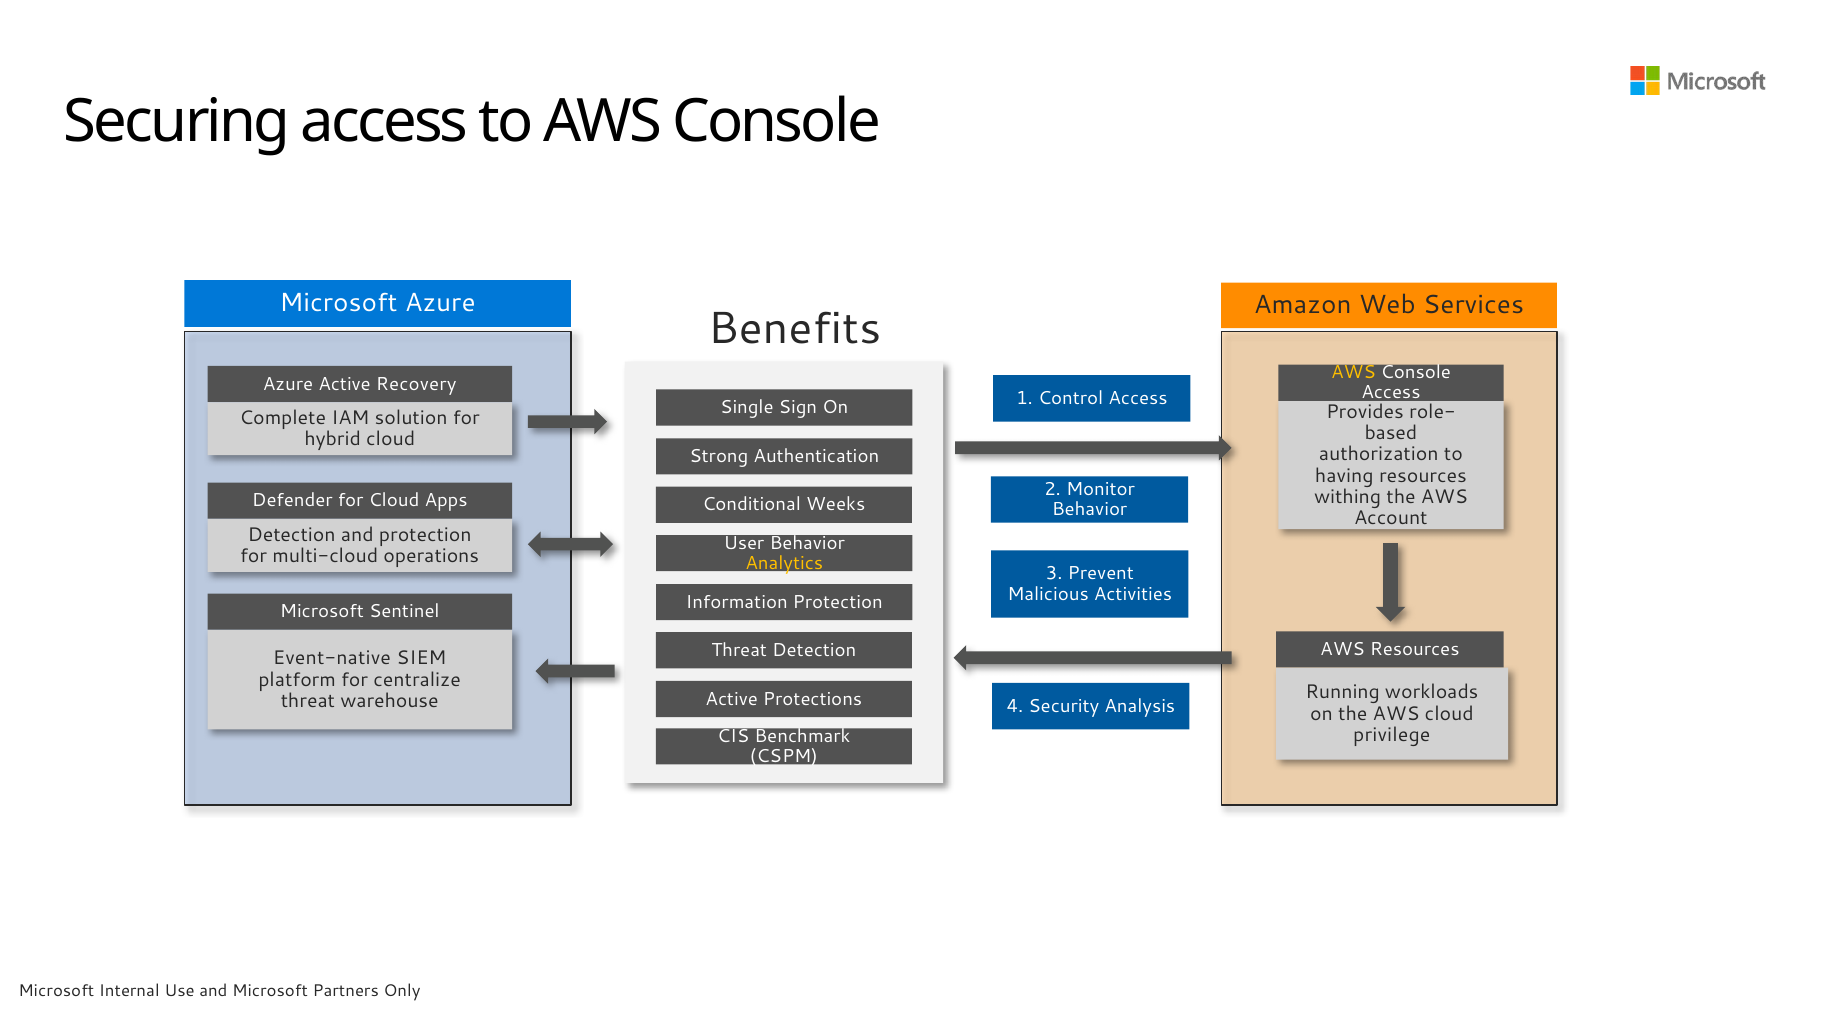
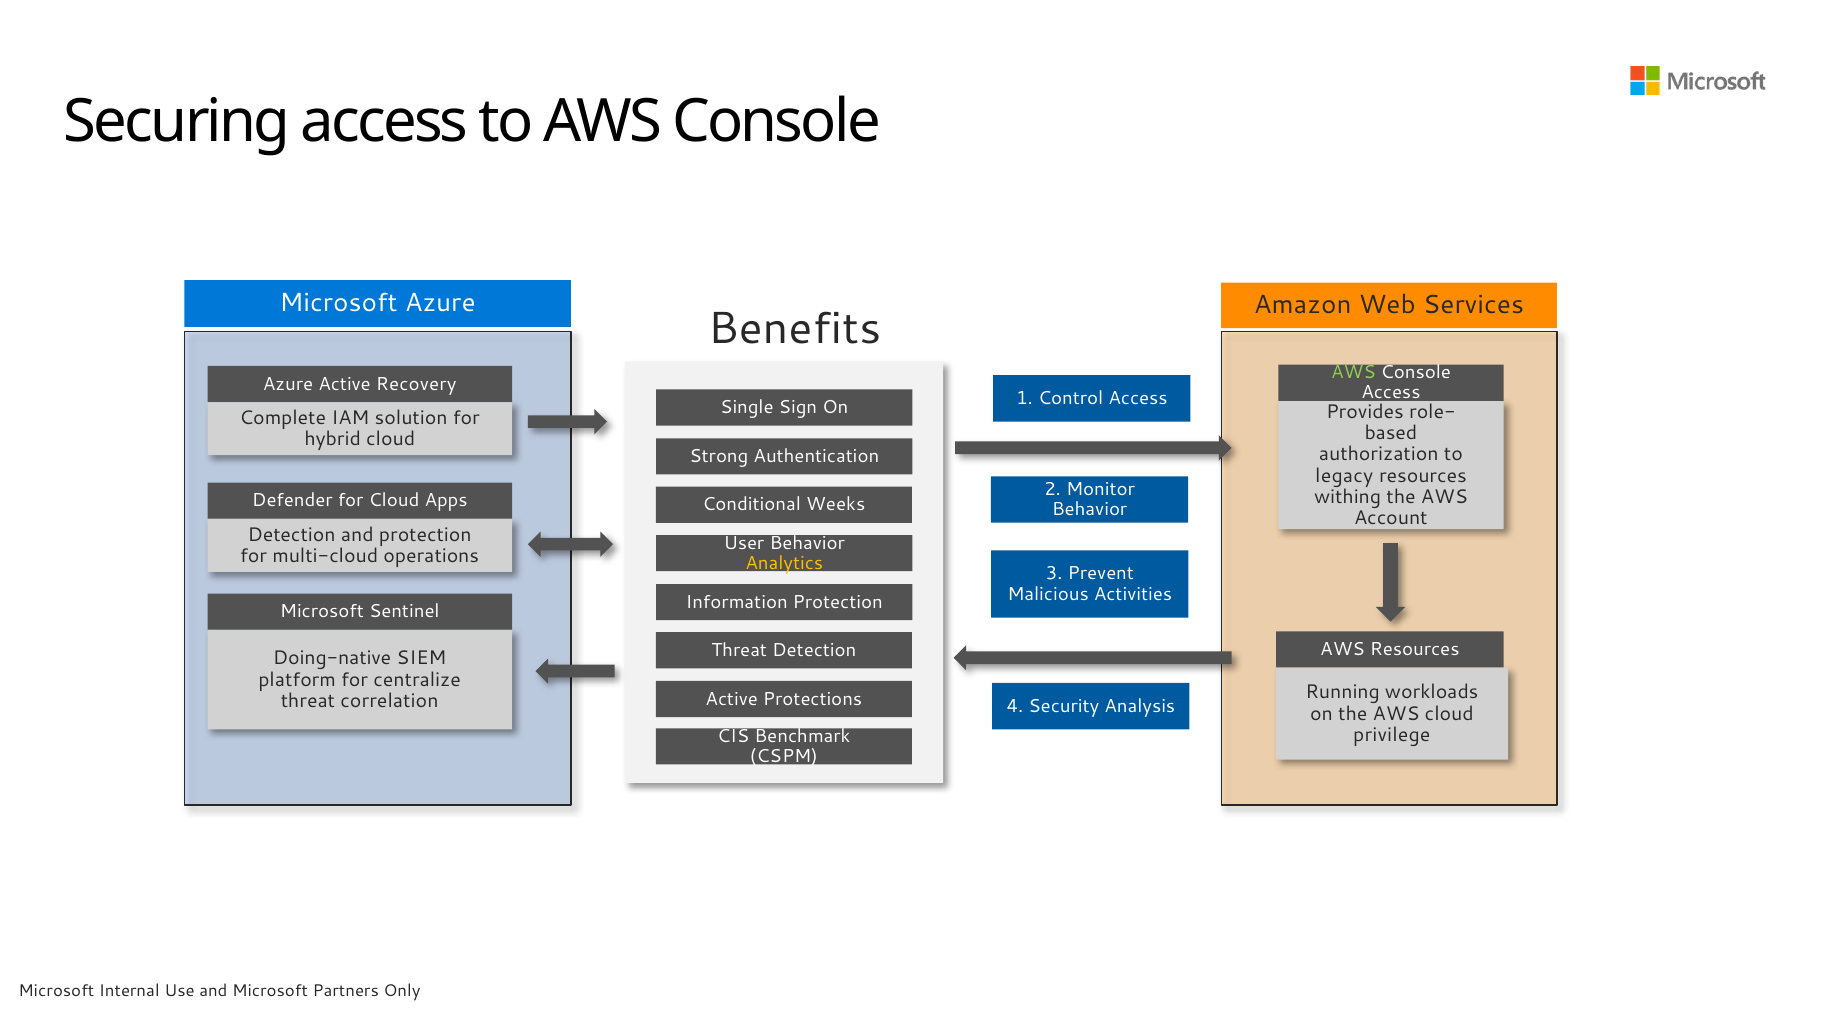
AWS at (1353, 373) colour: yellow -> light green
having: having -> legacy
Event-native: Event-native -> Doing-native
warehouse: warehouse -> correlation
